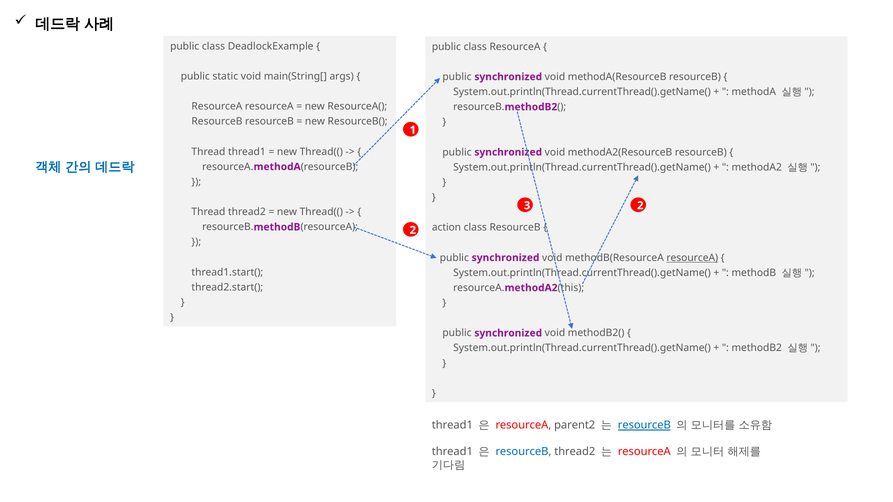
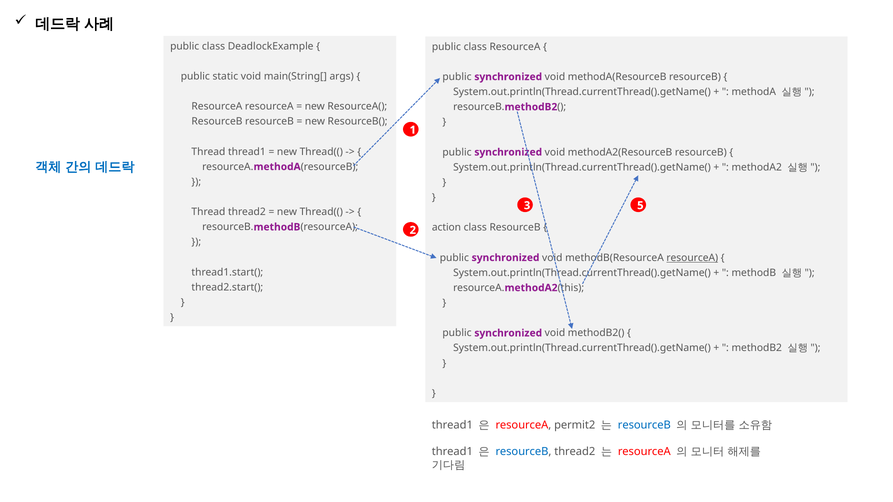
3 2: 2 -> 5
parent2: parent2 -> permit2
resourceB at (644, 425) underline: present -> none
